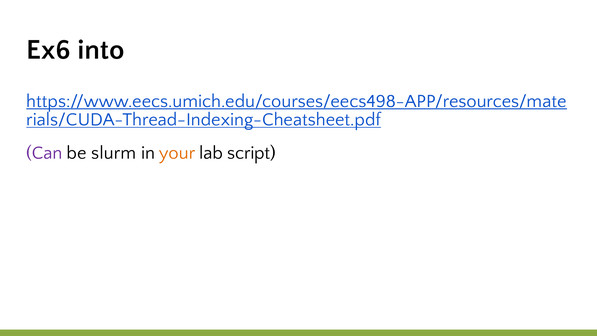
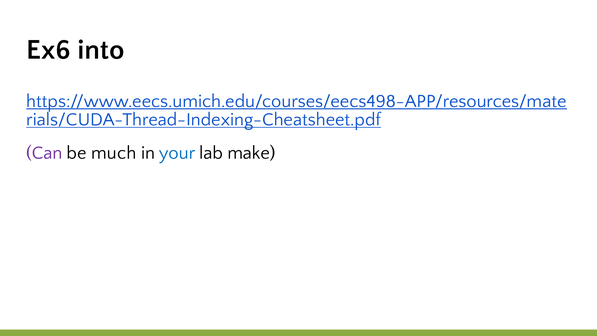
slurm: slurm -> much
your colour: orange -> blue
script: script -> make
